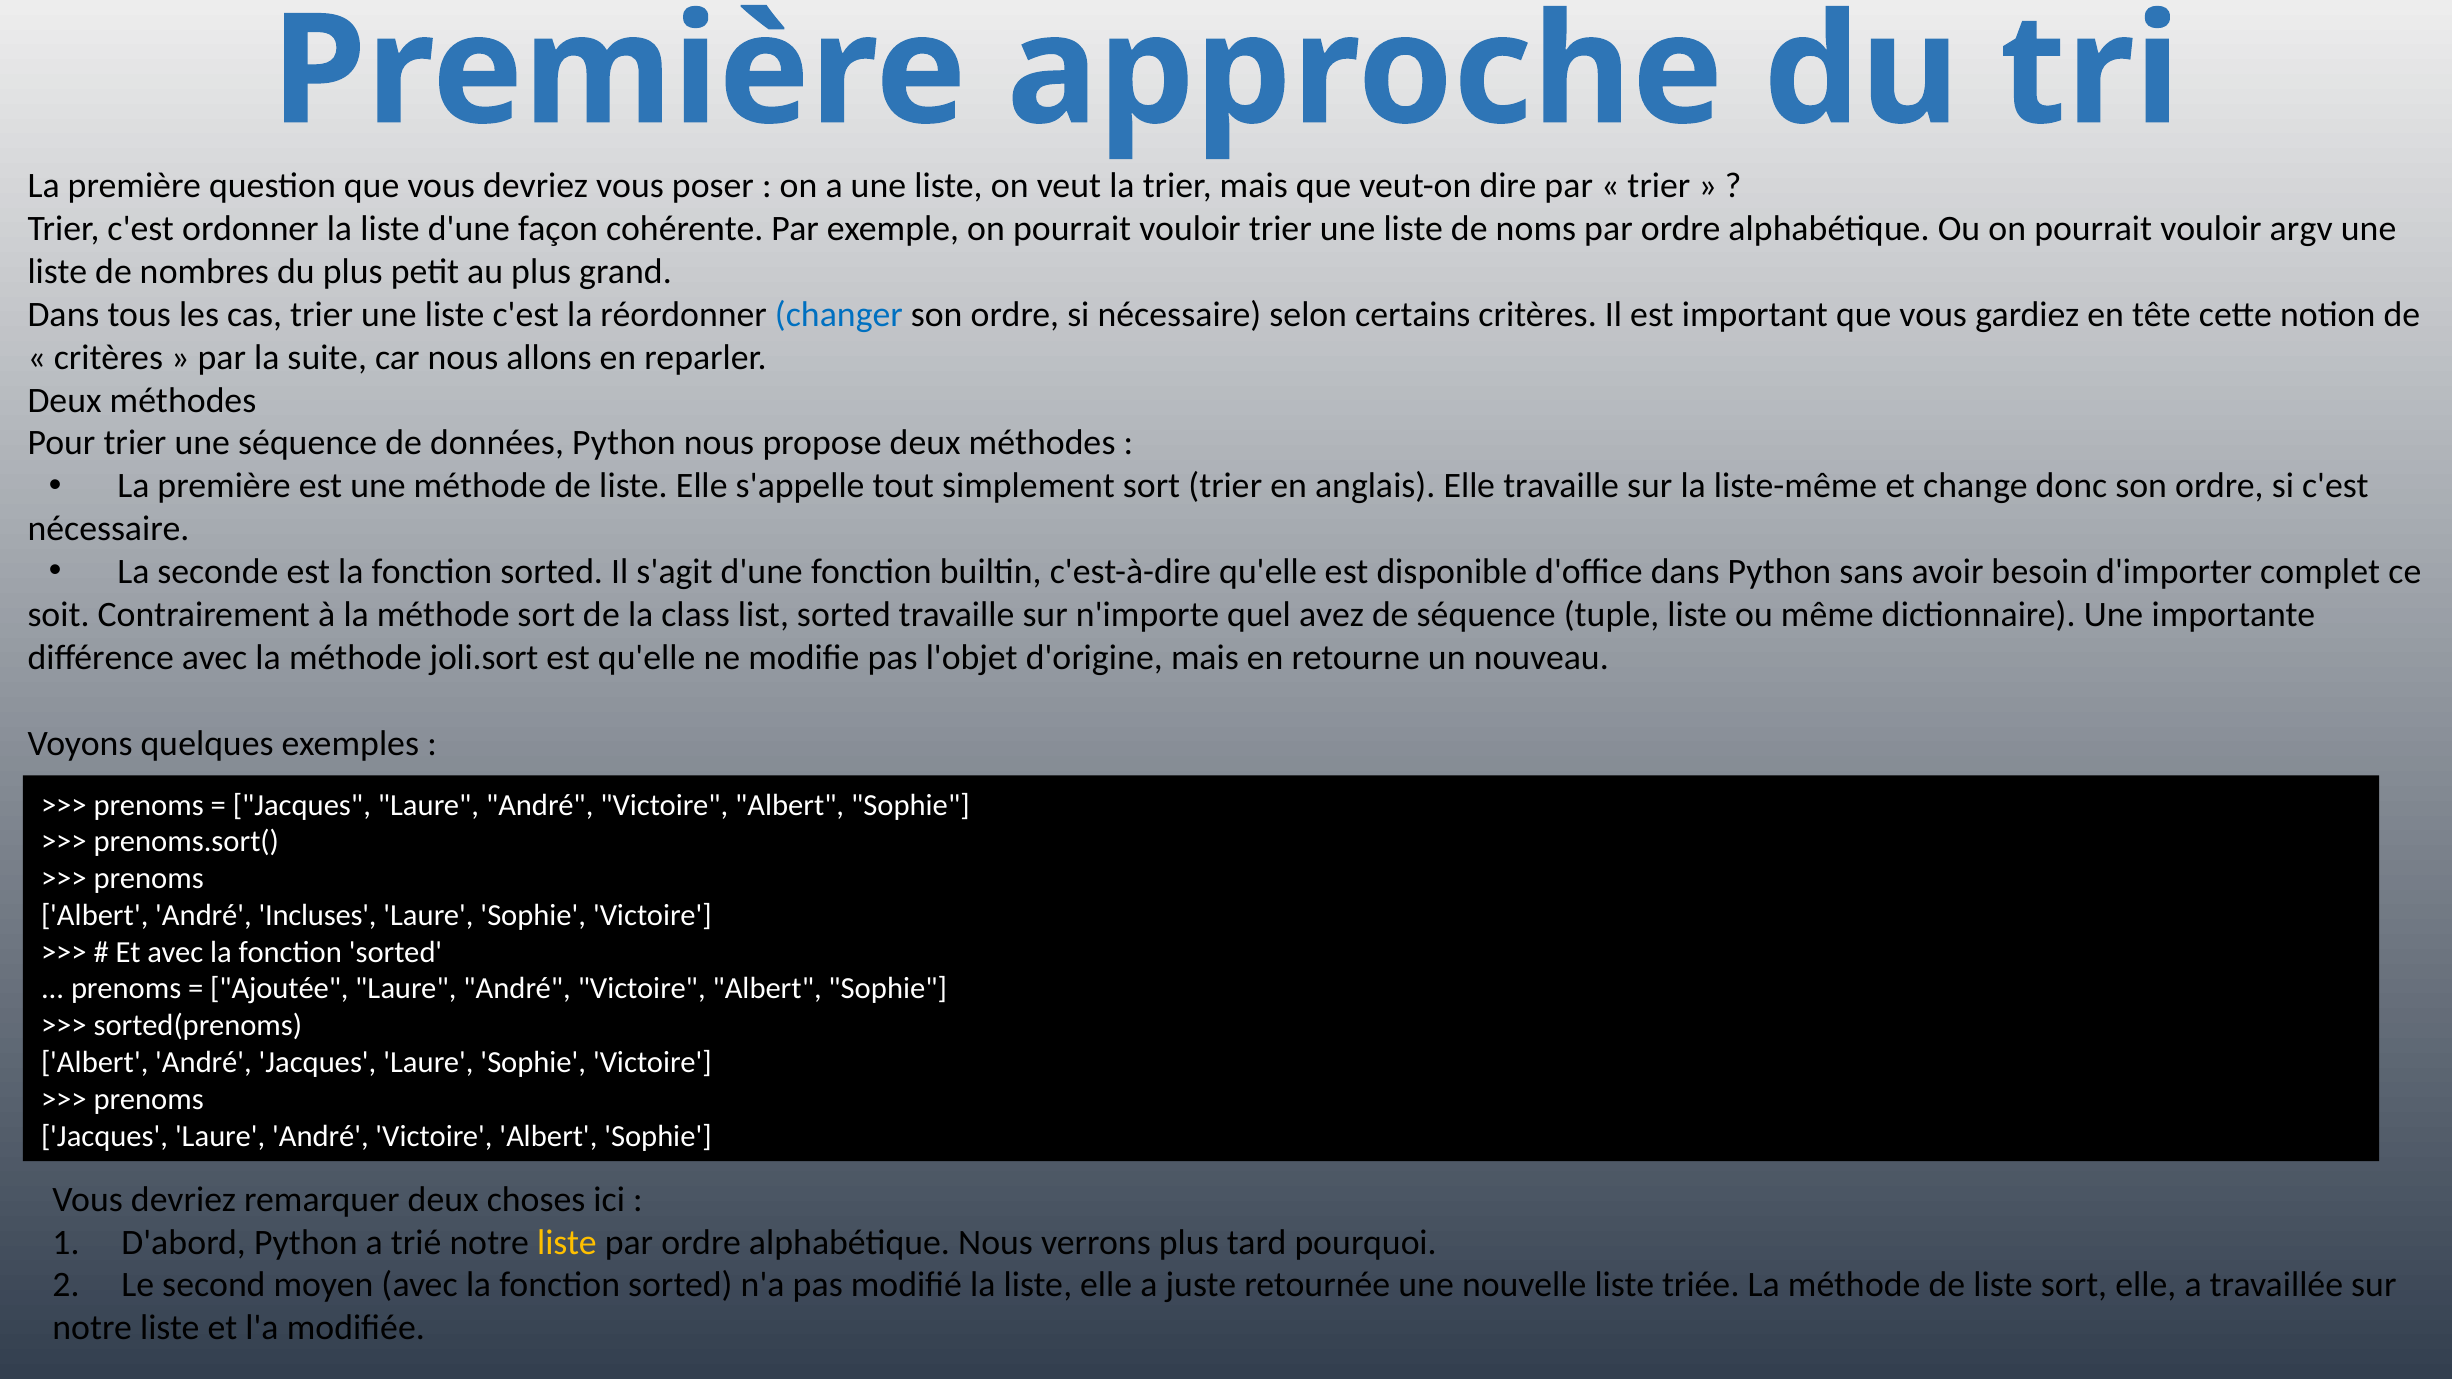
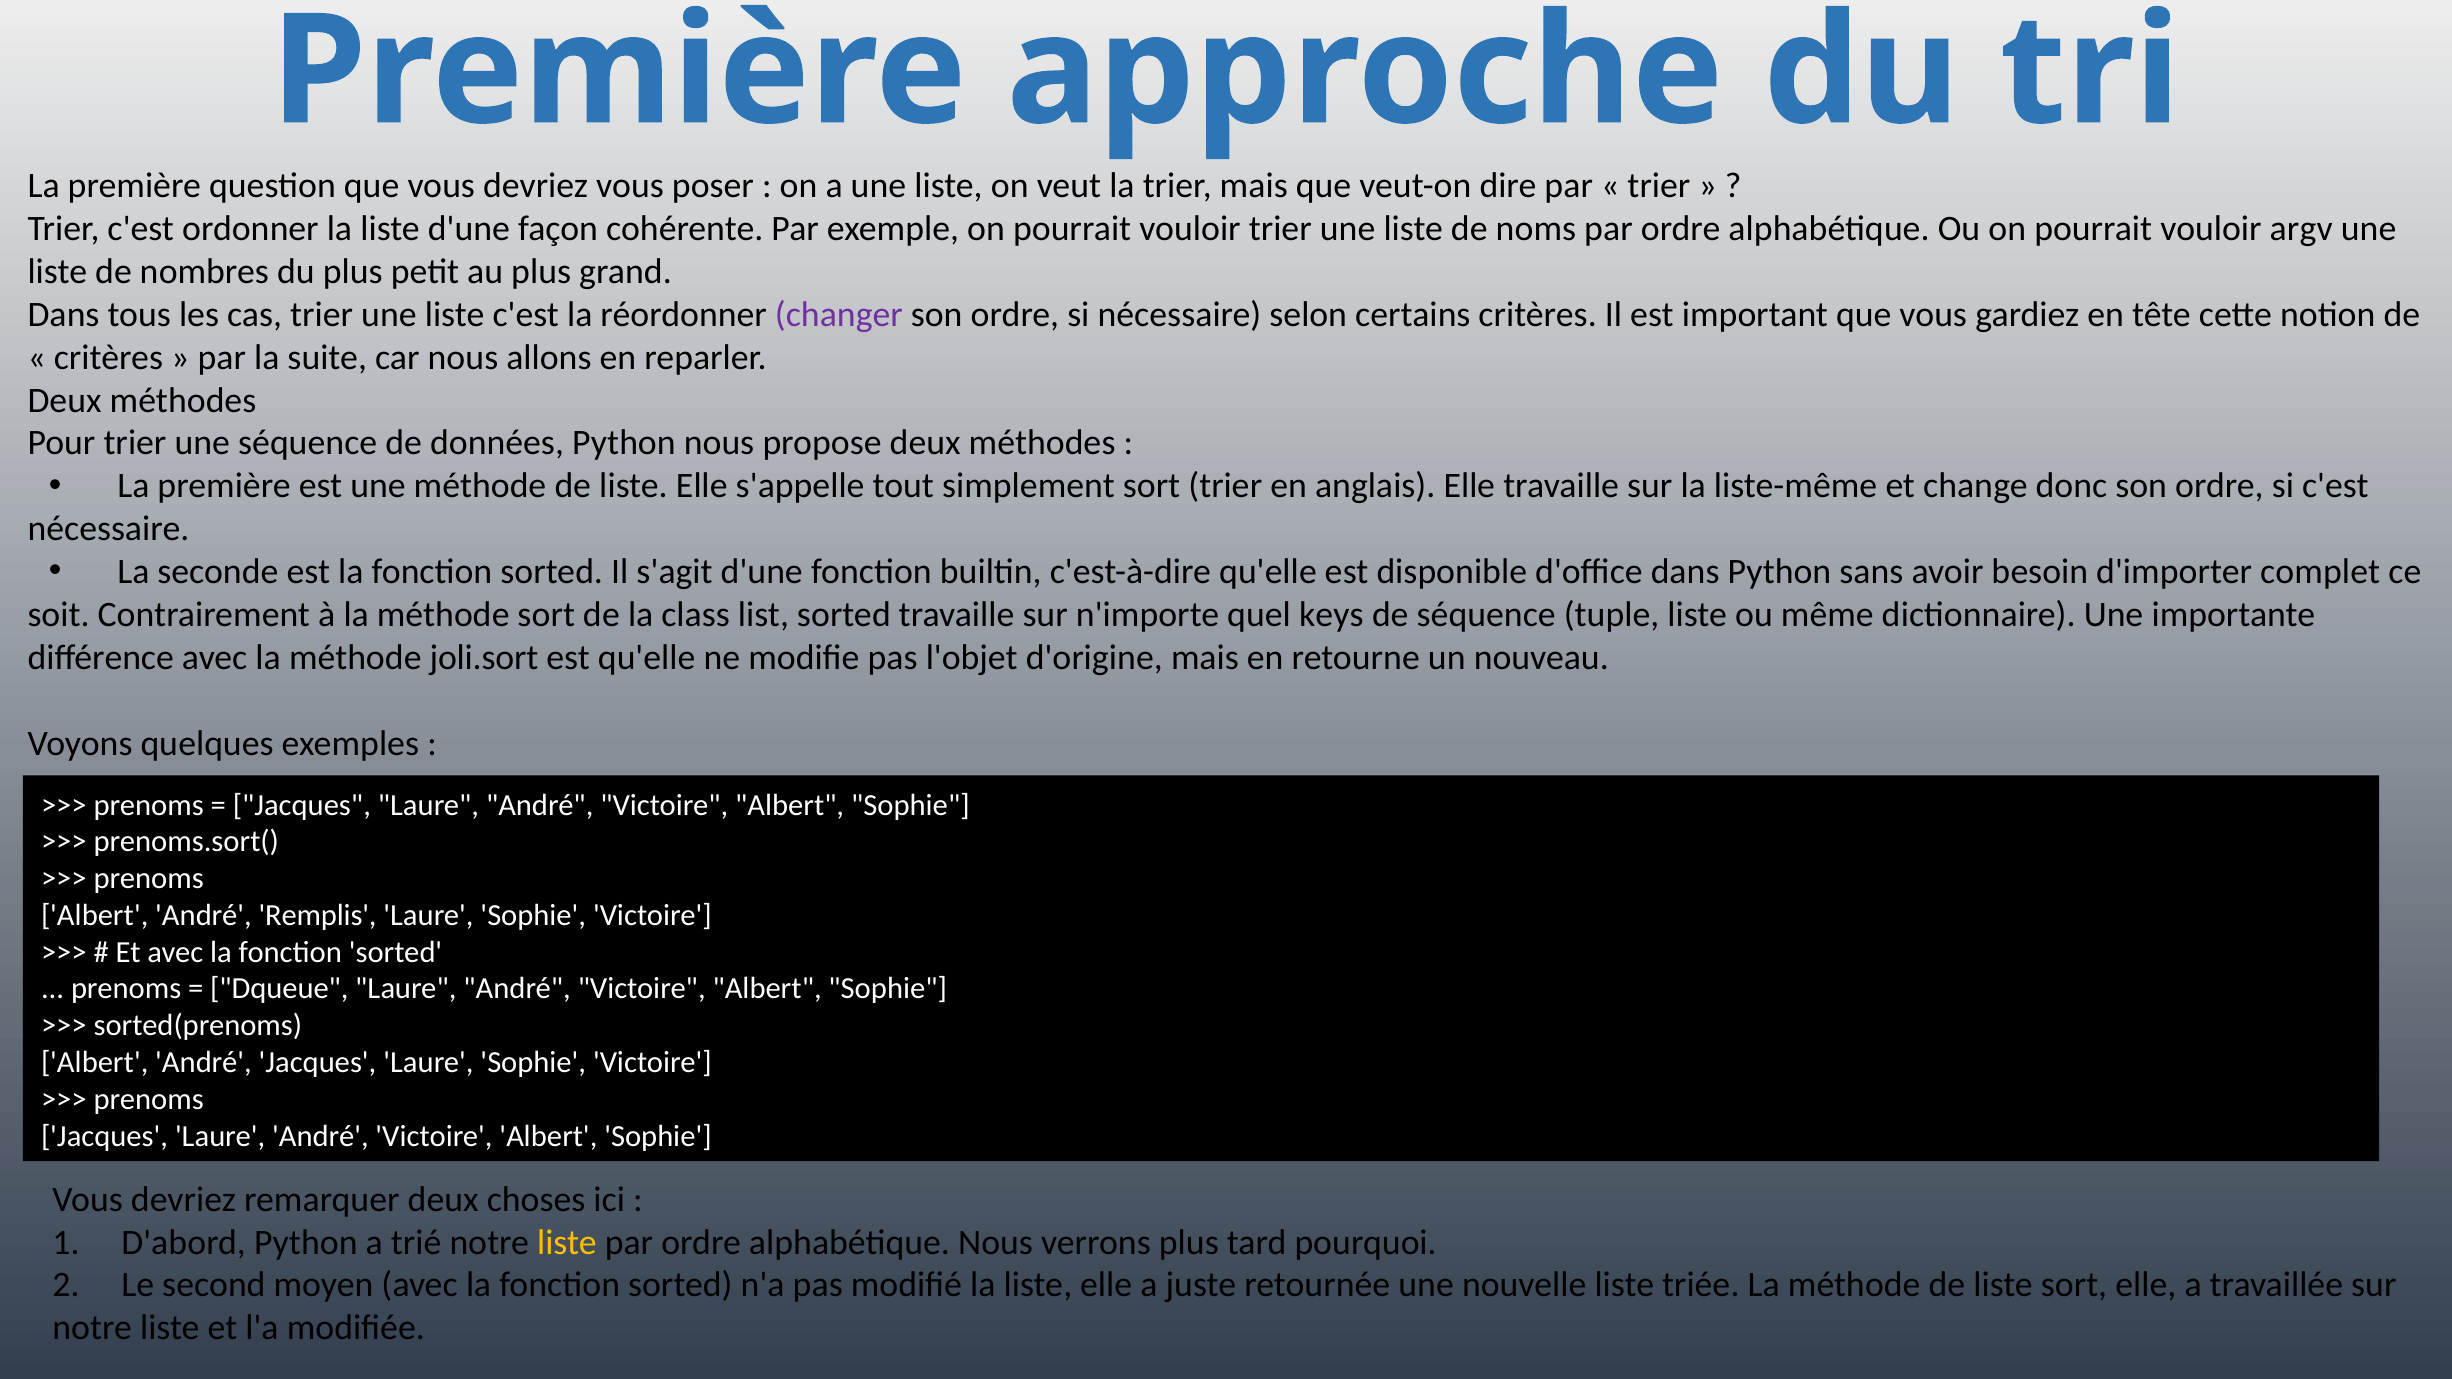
changer colour: blue -> purple
avez: avez -> keys
Incluses: Incluses -> Remplis
Ajoutée: Ajoutée -> Dqueue
